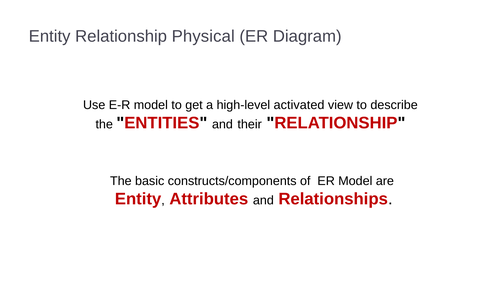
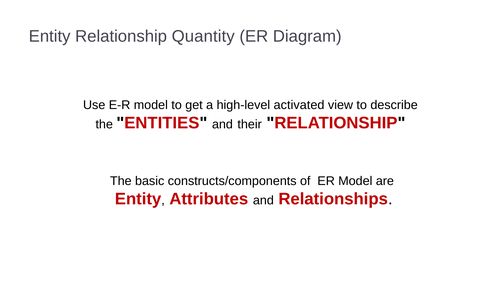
Physical: Physical -> Quantity
